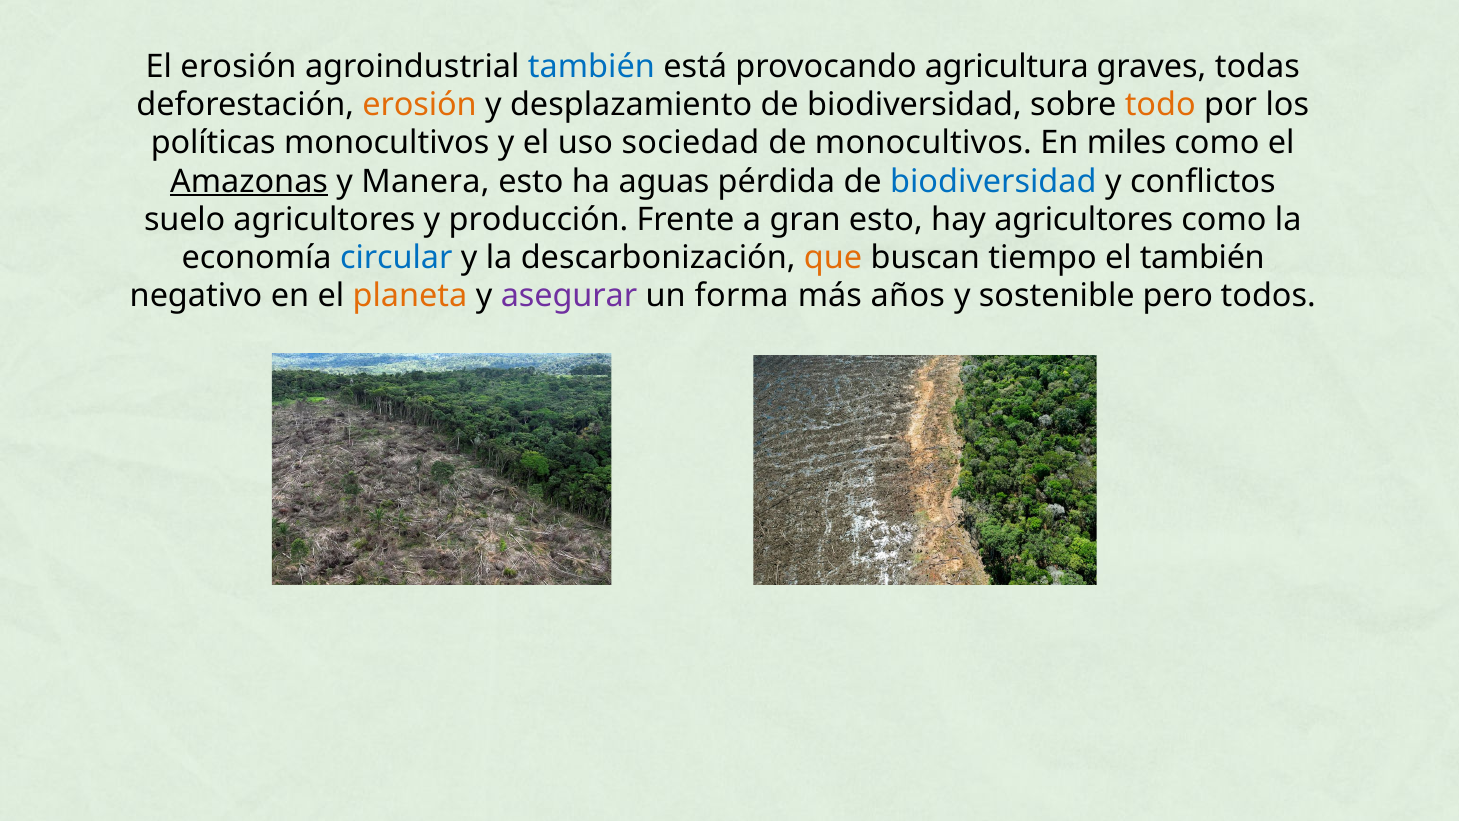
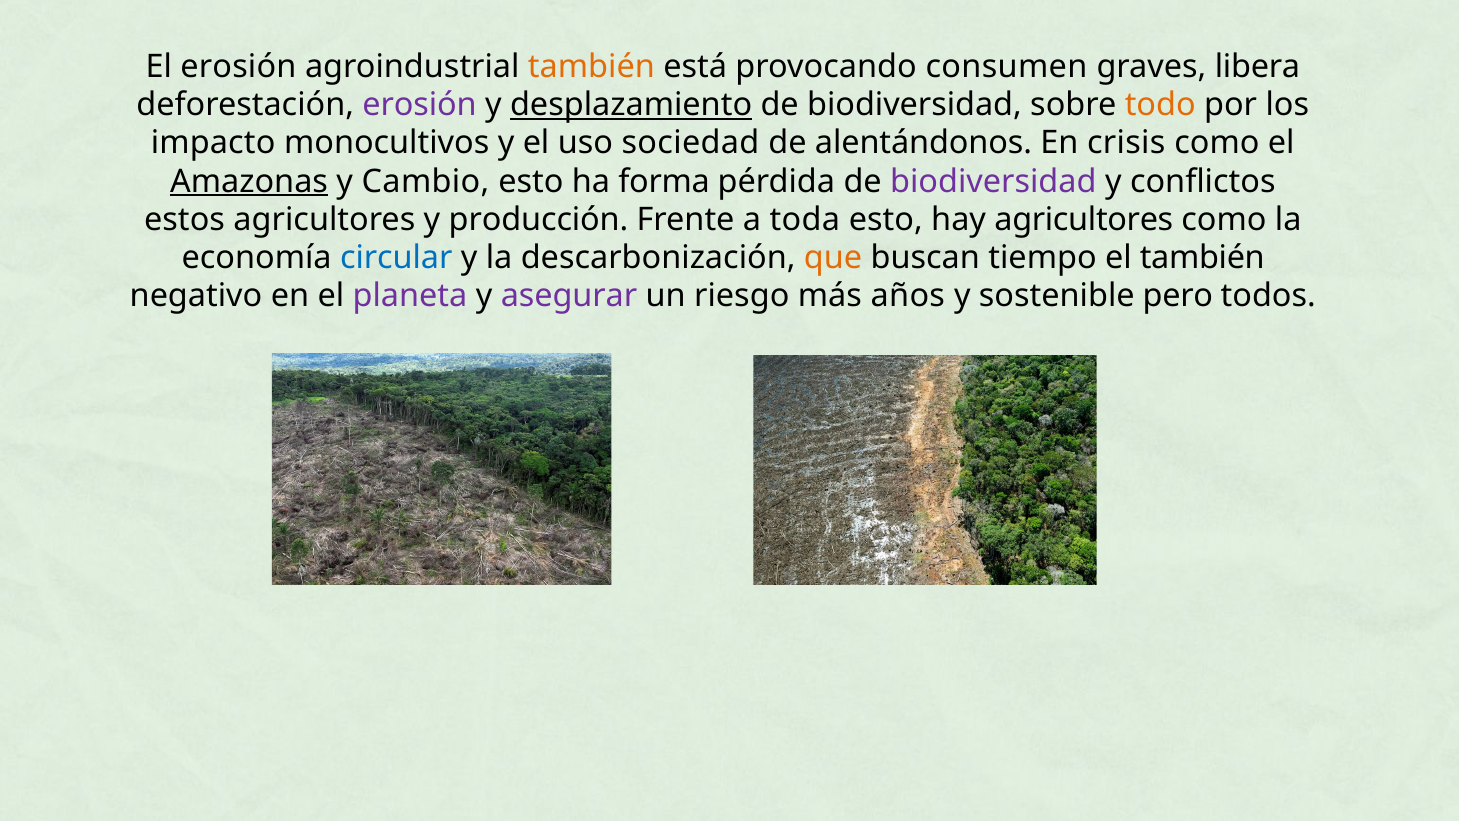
también at (591, 67) colour: blue -> orange
agricultura: agricultura -> consumen
todas: todas -> libera
erosión at (420, 105) colour: orange -> purple
desplazamiento underline: none -> present
políticas: políticas -> impacto
de monocultivos: monocultivos -> alentándonos
miles: miles -> crisis
Manera: Manera -> Cambio
aguas: aguas -> forma
biodiversidad at (993, 181) colour: blue -> purple
suelo: suelo -> estos
gran: gran -> toda
planeta colour: orange -> purple
forma: forma -> riesgo
